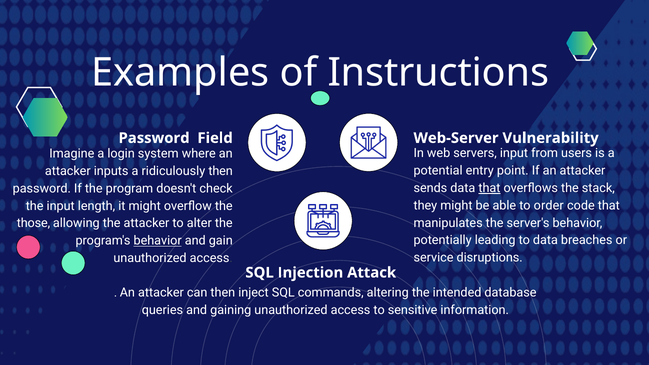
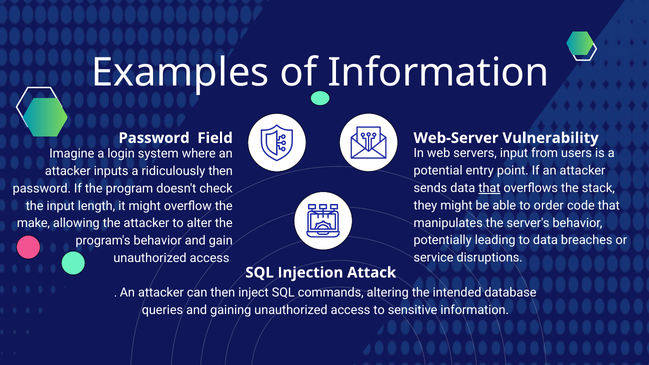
of Instructions: Instructions -> Information
those: those -> make
behavior at (158, 241) underline: present -> none
